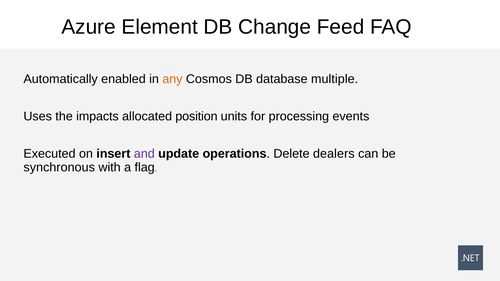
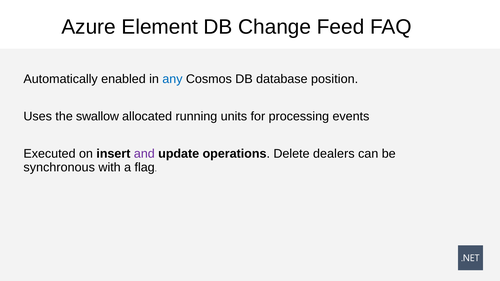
any colour: orange -> blue
multiple: multiple -> position
impacts: impacts -> swallow
position: position -> running
